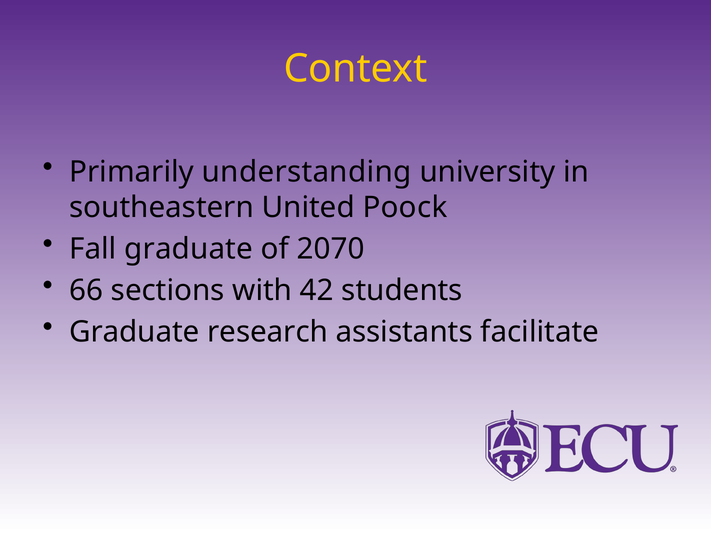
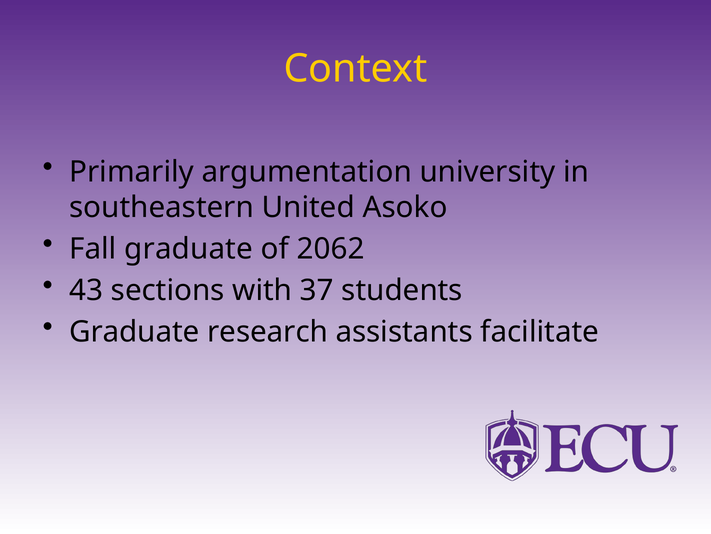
understanding: understanding -> argumentation
Poock: Poock -> Asoko
2070: 2070 -> 2062
66: 66 -> 43
42: 42 -> 37
